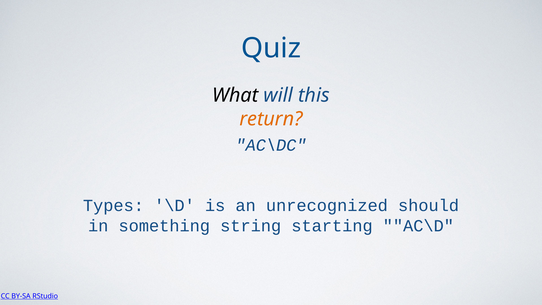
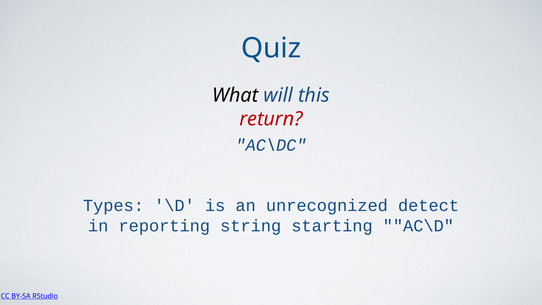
return colour: orange -> red
should: should -> detect
something: something -> reporting
